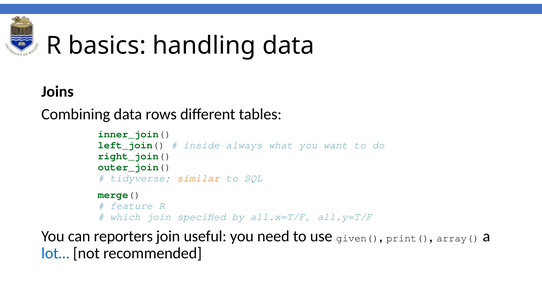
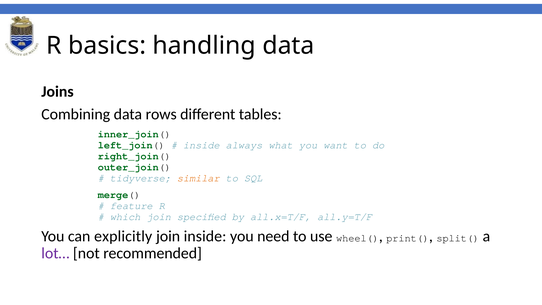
reporters: reporters -> explicitly
join useful: useful -> inside
given(: given( -> wheel(
array(: array( -> split(
lot… colour: blue -> purple
